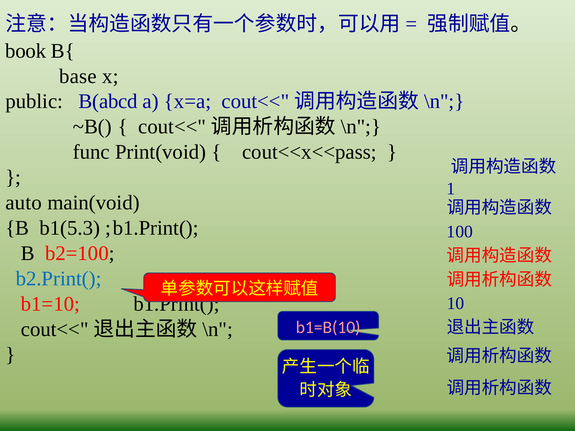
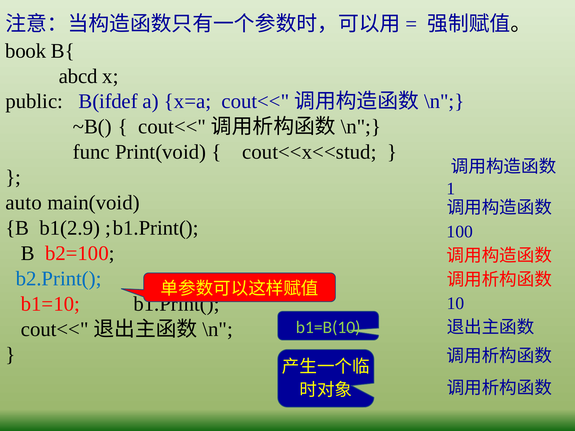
base: base -> abcd
B(abcd: B(abcd -> B(ifdef
cout<<x<<pass: cout<<x<<pass -> cout<<x<<stud
b1(5.3: b1(5.3 -> b1(2.9
b1=B(10 colour: pink -> light green
